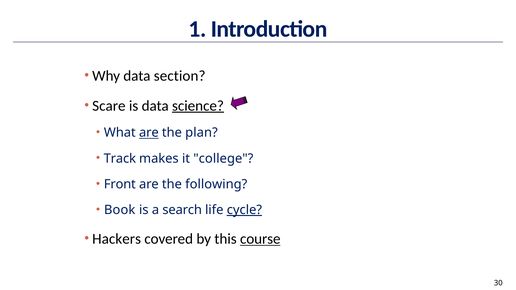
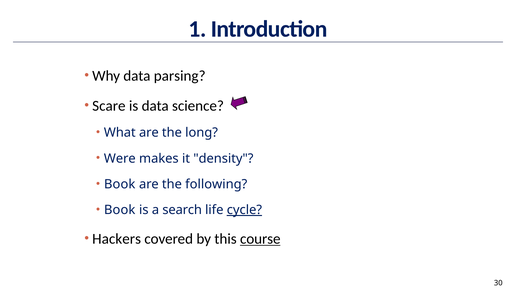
section: section -> parsing
science underline: present -> none
are at (149, 133) underline: present -> none
plan: plan -> long
Track: Track -> Were
college: college -> density
Front at (120, 184): Front -> Book
